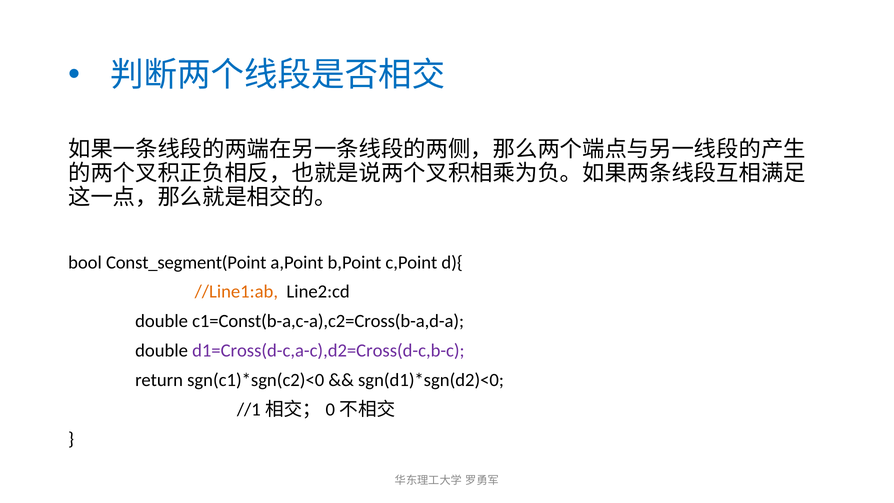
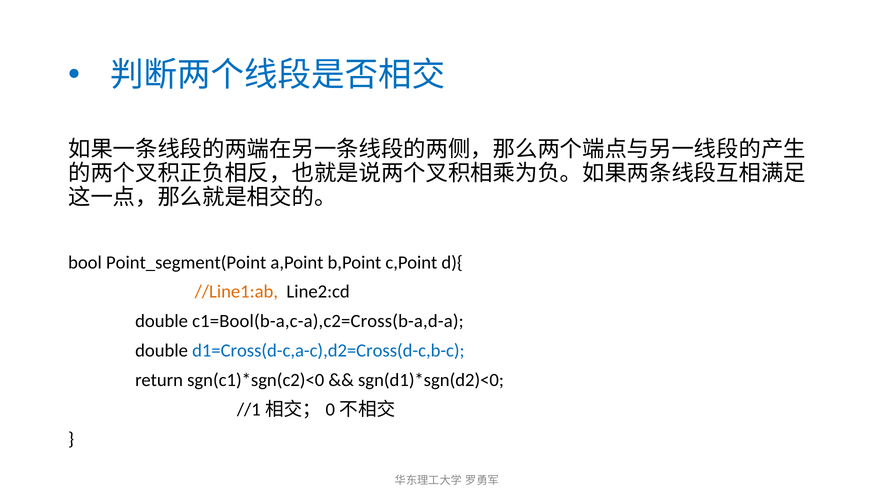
Const_segment(Point: Const_segment(Point -> Point_segment(Point
c1=Const(b-a,c-a),c2=Cross(b-a,d-a: c1=Const(b-a,c-a),c2=Cross(b-a,d-a -> c1=Bool(b-a,c-a),c2=Cross(b-a,d-a
d1=Cross(d-c,a-c),d2=Cross(d-c,b-c colour: purple -> blue
